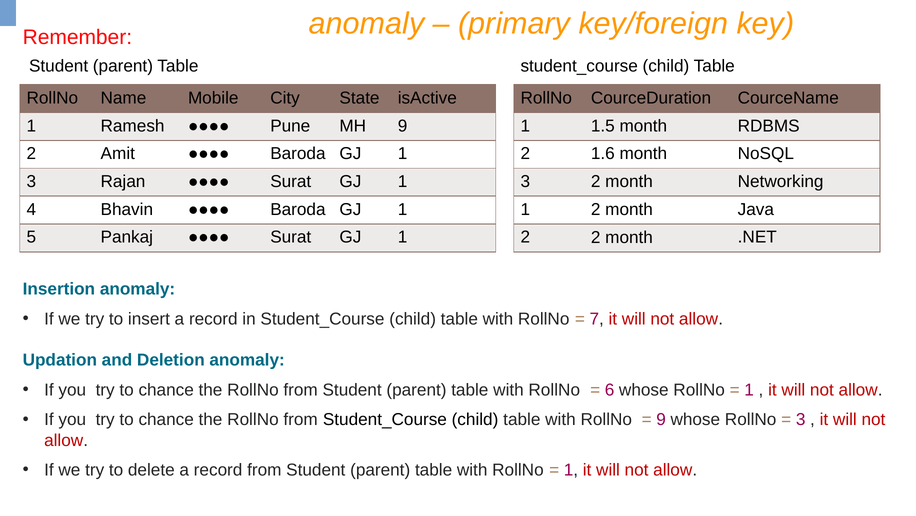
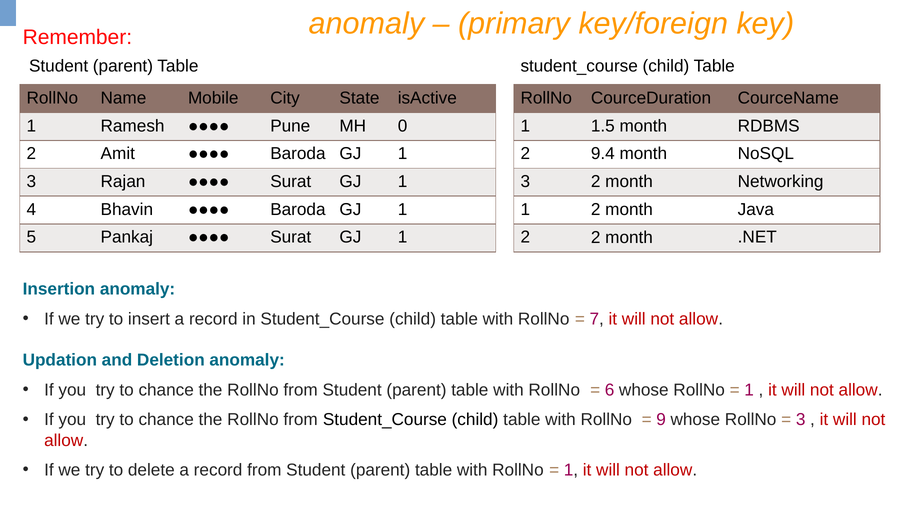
MH 9: 9 -> 0
1.6: 1.6 -> 9.4
